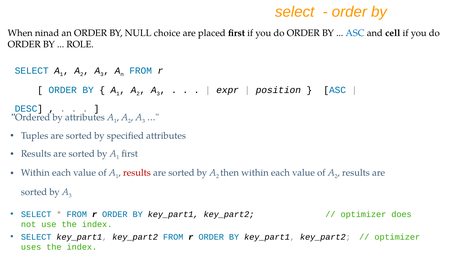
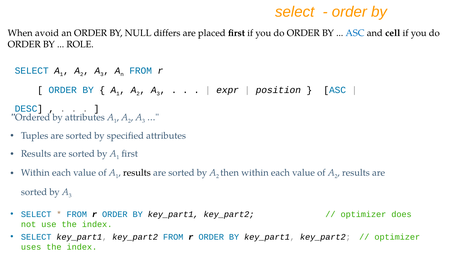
ninad: ninad -> avoid
choice: choice -> differs
results at (137, 173) colour: red -> black
